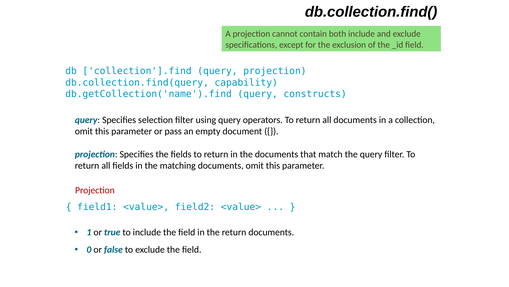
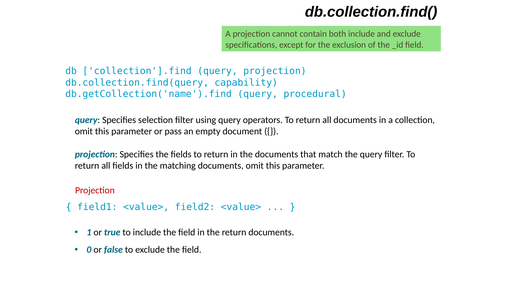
constructs: constructs -> procedural
